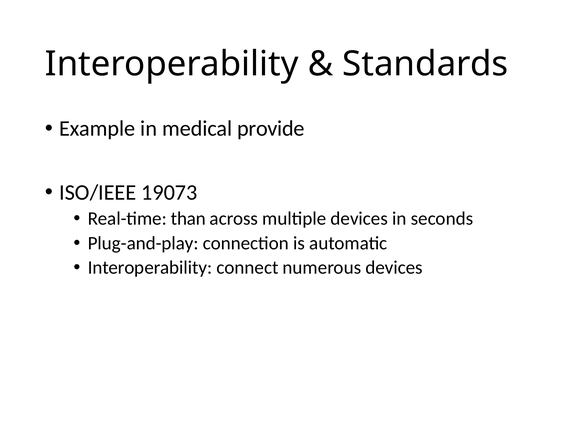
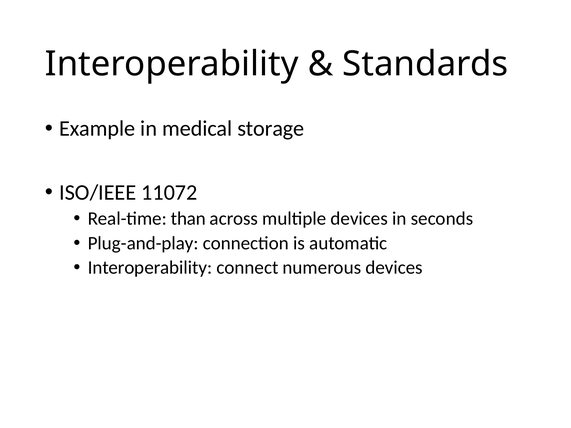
provide: provide -> storage
19073: 19073 -> 11072
